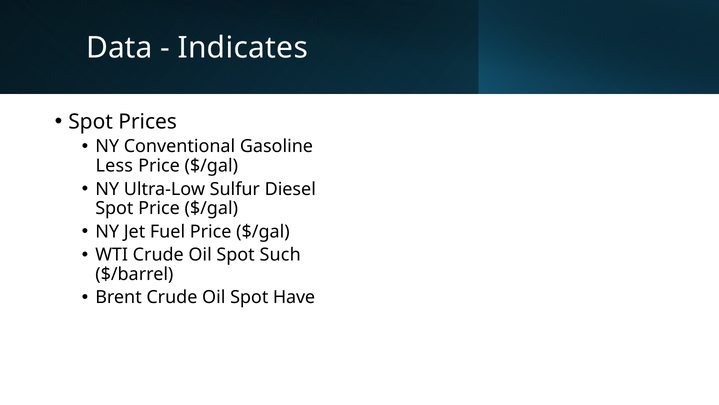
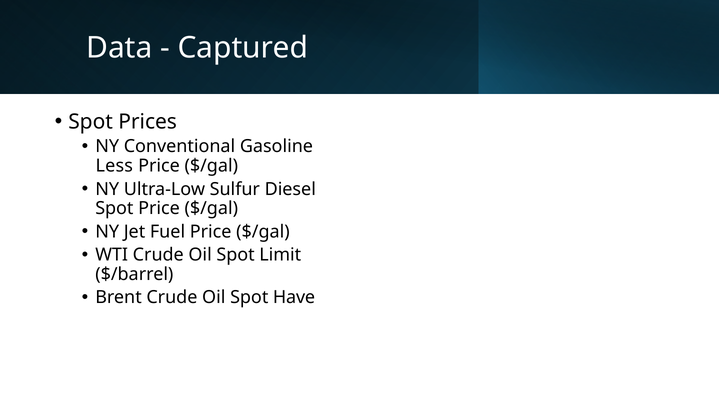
Indicates: Indicates -> Captured
Such: Such -> Limit
